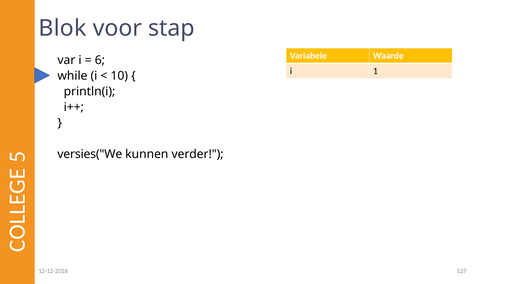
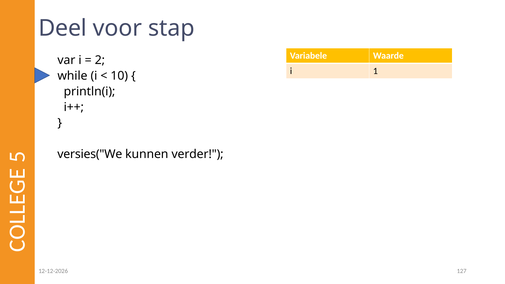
Blok: Blok -> Deel
6: 6 -> 2
